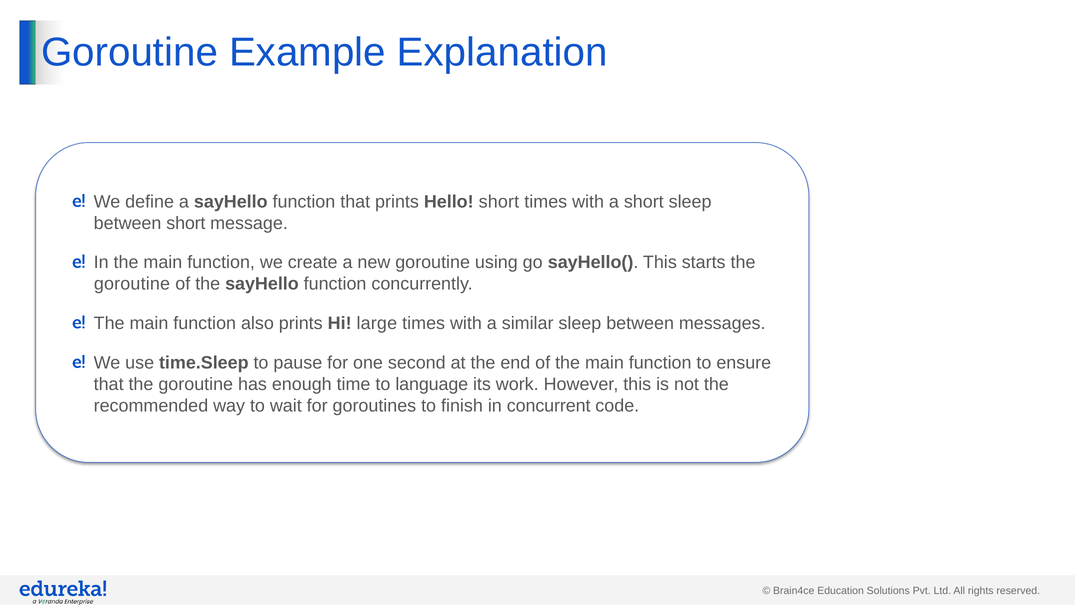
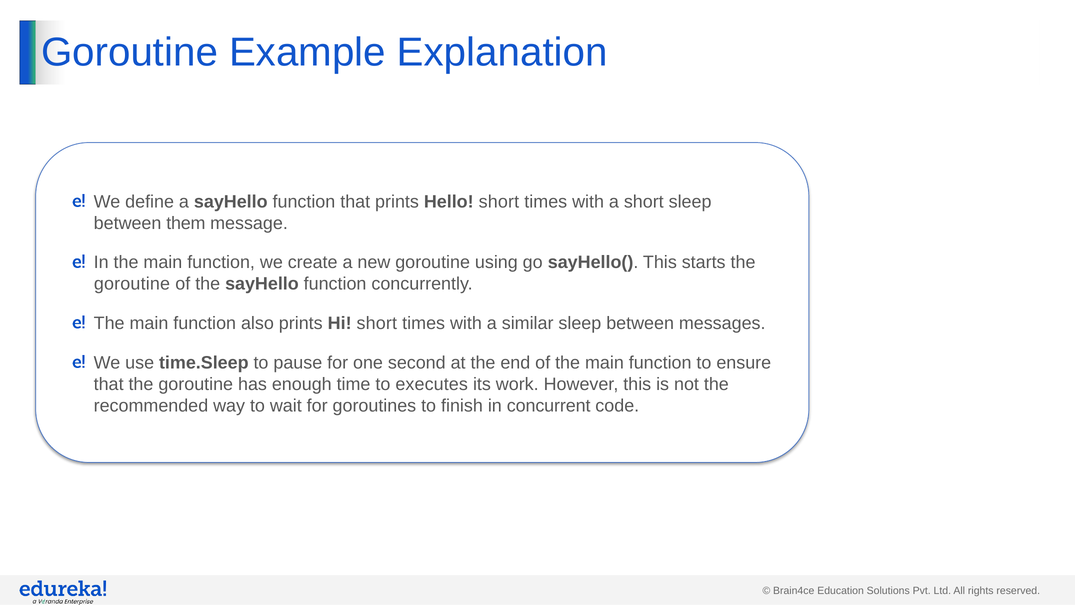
between short: short -> them
Hi large: large -> short
language: language -> executes
